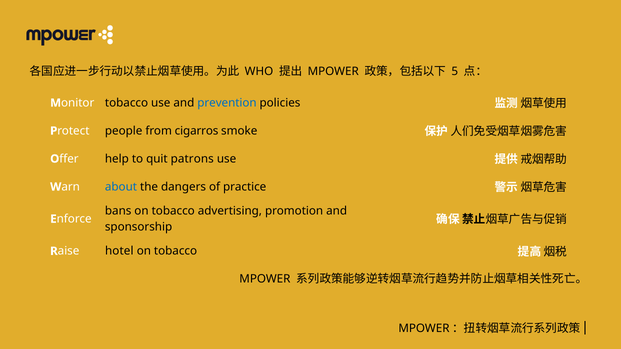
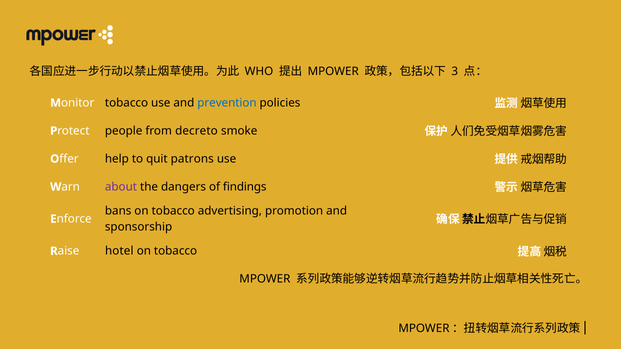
5: 5 -> 3
cigarros: cigarros -> decreto
about colour: blue -> purple
practice: practice -> ﬁndings
